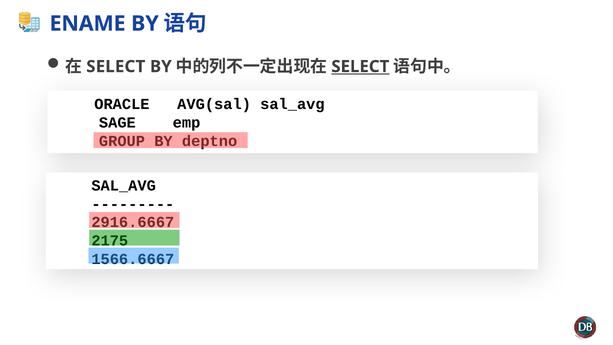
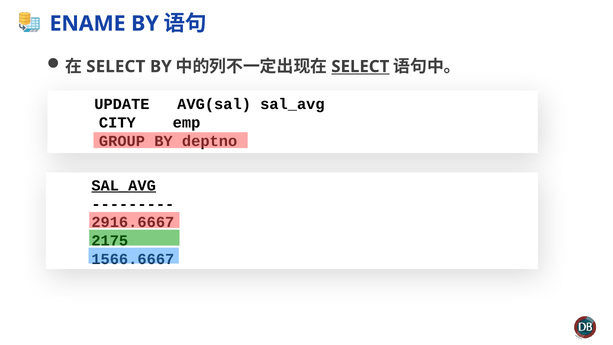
ORACLE: ORACLE -> UPDATE
SAGE: SAGE -> CITY
SAL_AVG at (124, 185) underline: none -> present
